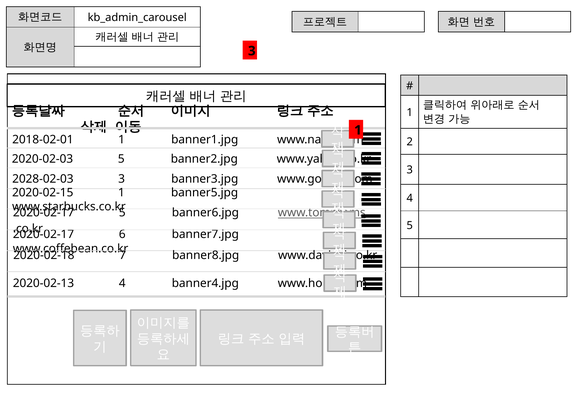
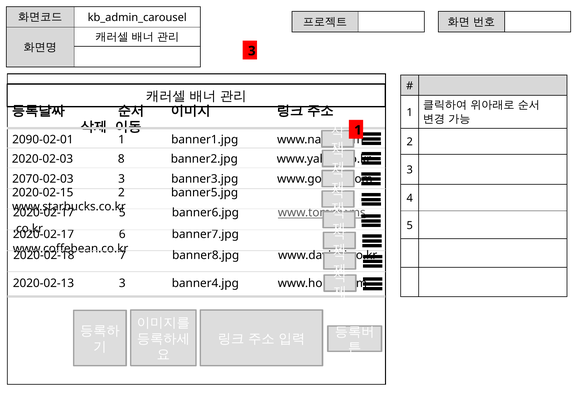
2018-02-01: 2018-02-01 -> 2090-02-01
2020-02-03 5: 5 -> 8
2028-02-03: 2028-02-03 -> 2070-02-03
2020-02-15 1: 1 -> 2
2020-02-13 4: 4 -> 3
